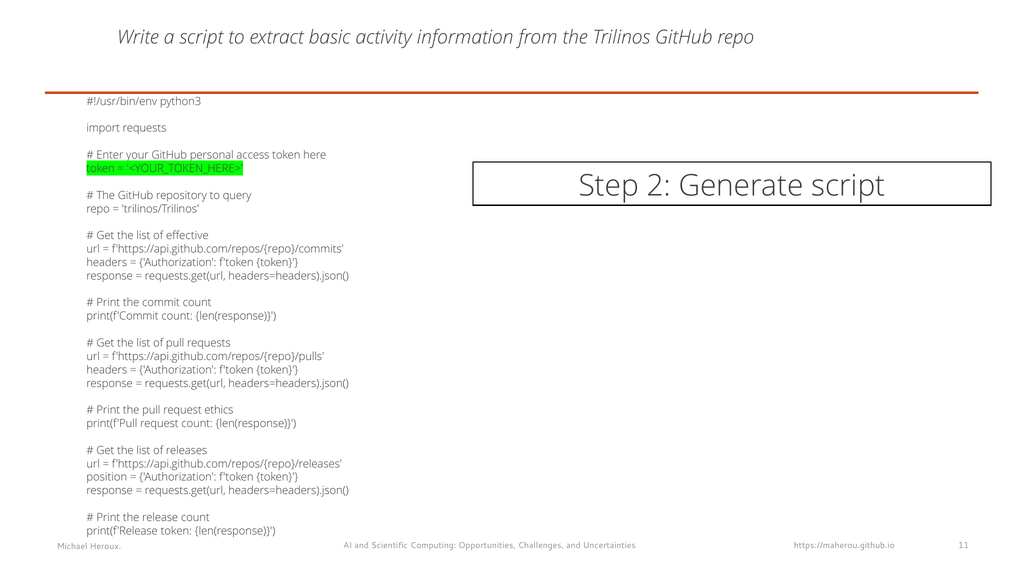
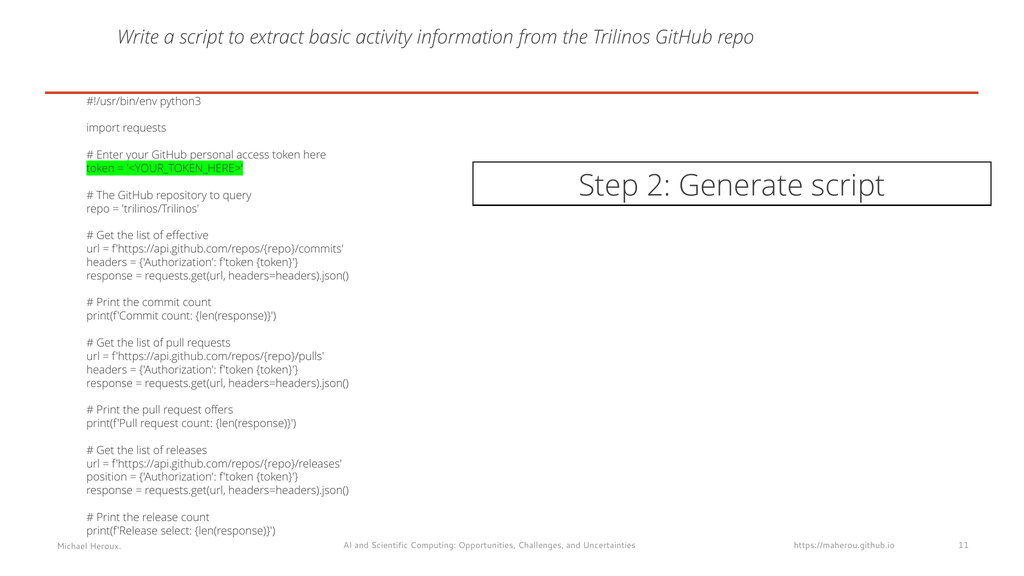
ethics: ethics -> offers
print(f'Release token: token -> select
